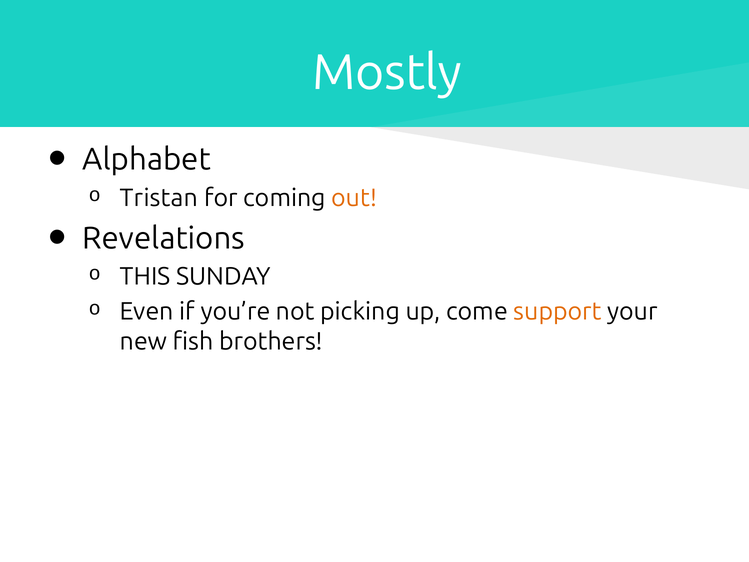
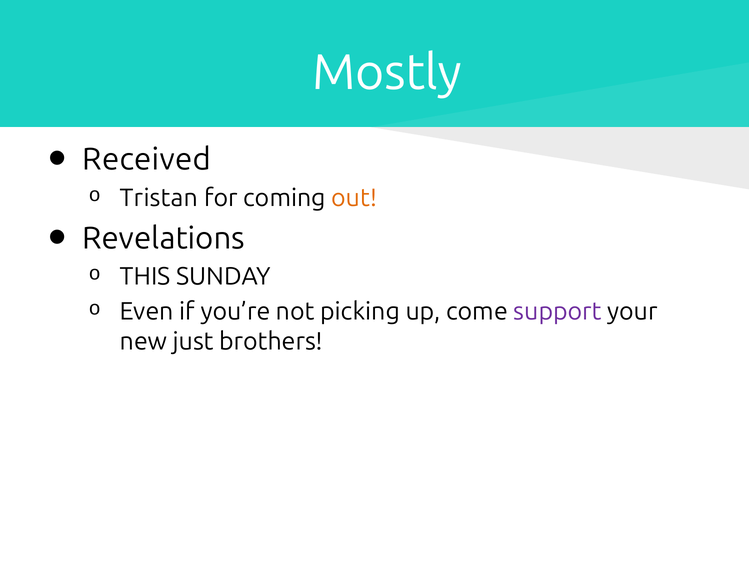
Alphabet: Alphabet -> Received
support colour: orange -> purple
fish: fish -> just
